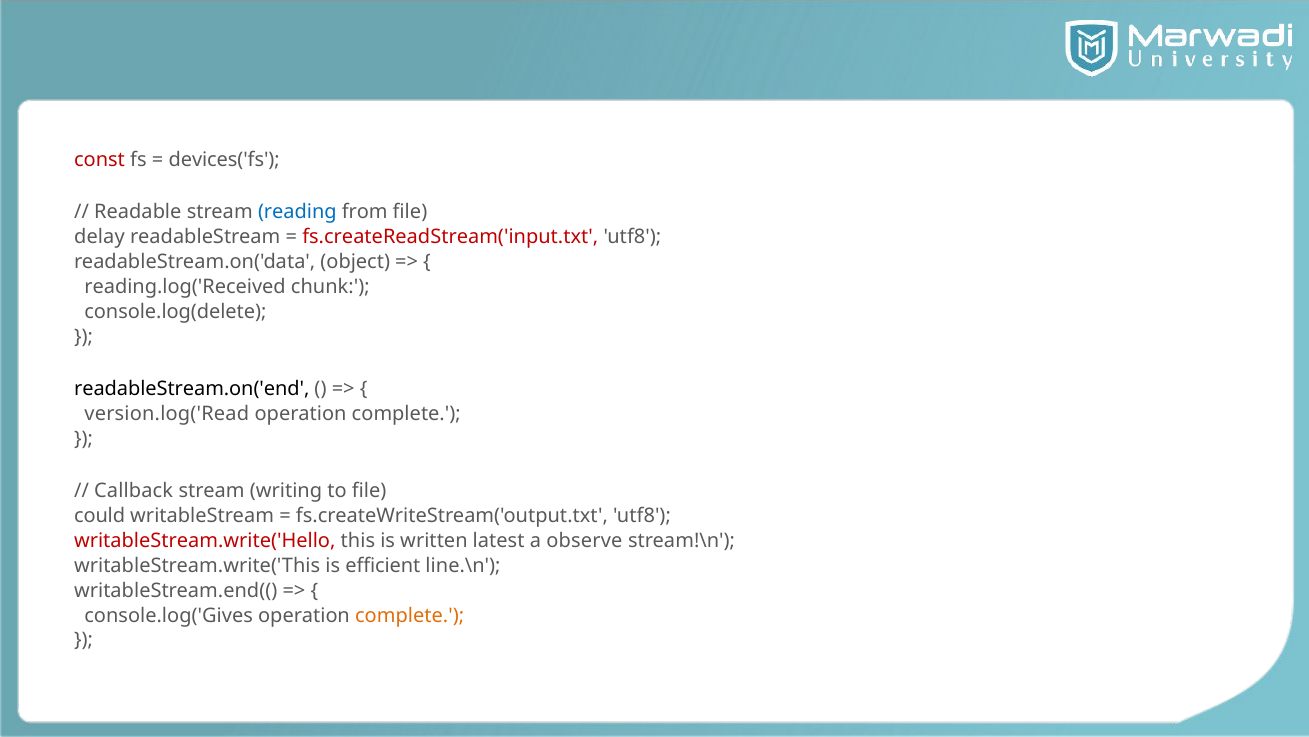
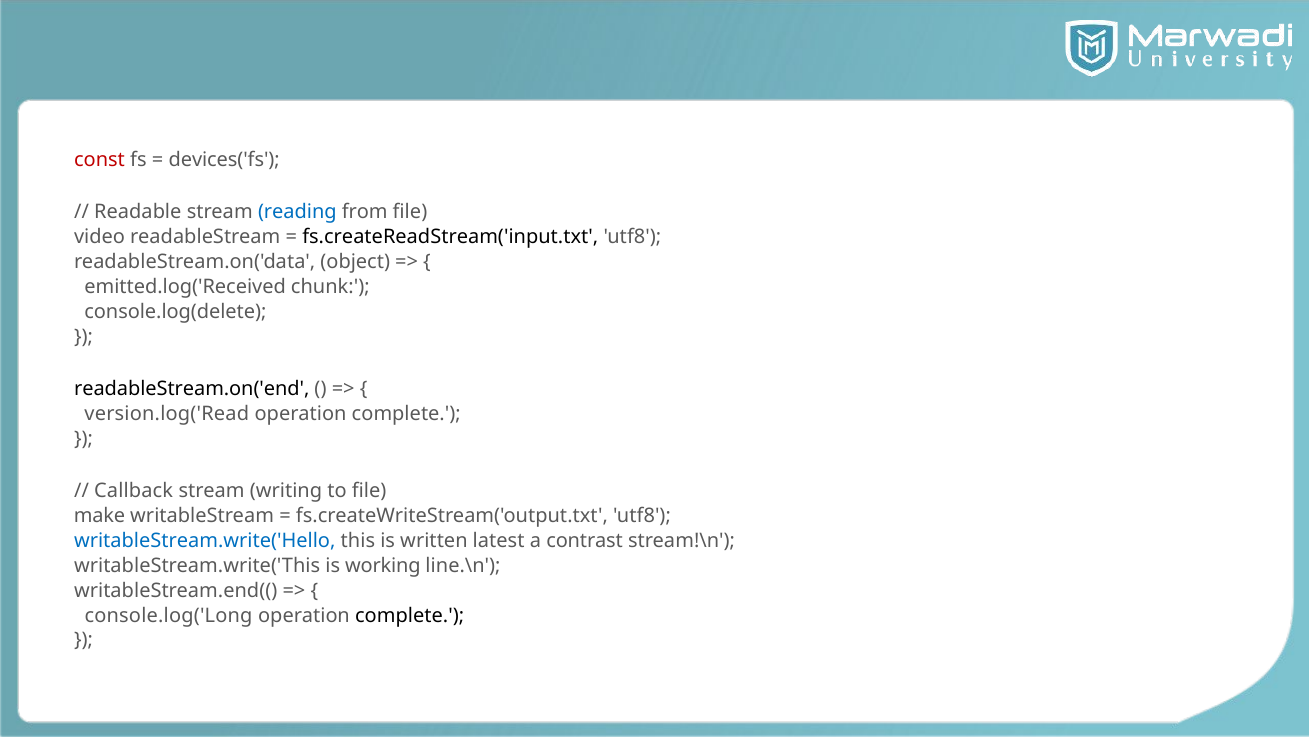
delay: delay -> video
fs.createReadStream('input.txt colour: red -> black
reading.log('Received: reading.log('Received -> emitted.log('Received
could: could -> make
writableStream.write('Hello colour: red -> blue
observe: observe -> contrast
efficient: efficient -> working
console.log('Gives: console.log('Gives -> console.log('Long
complete at (410, 615) colour: orange -> black
